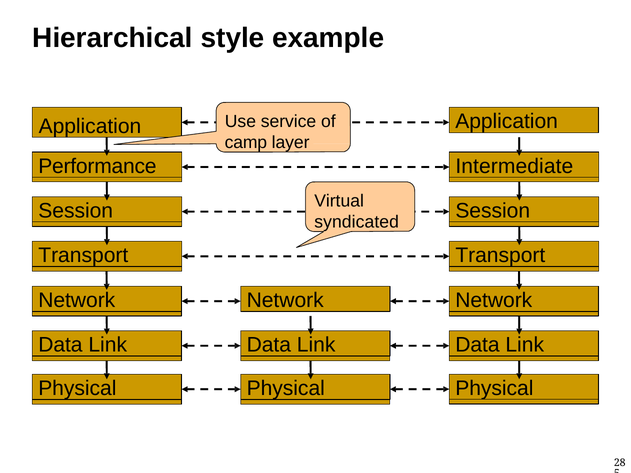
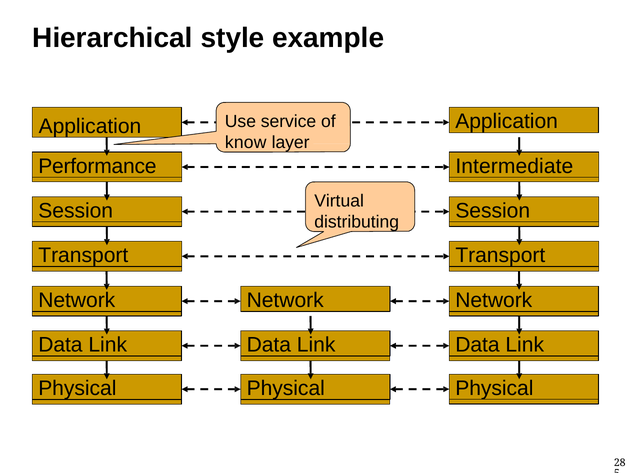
camp: camp -> know
syndicated: syndicated -> distributing
